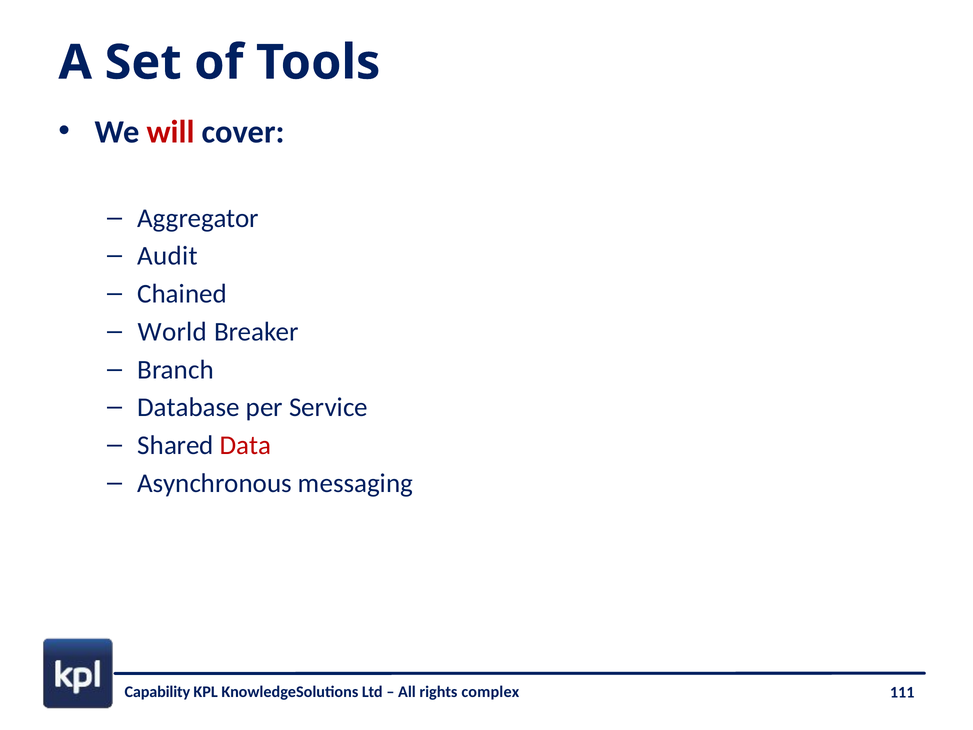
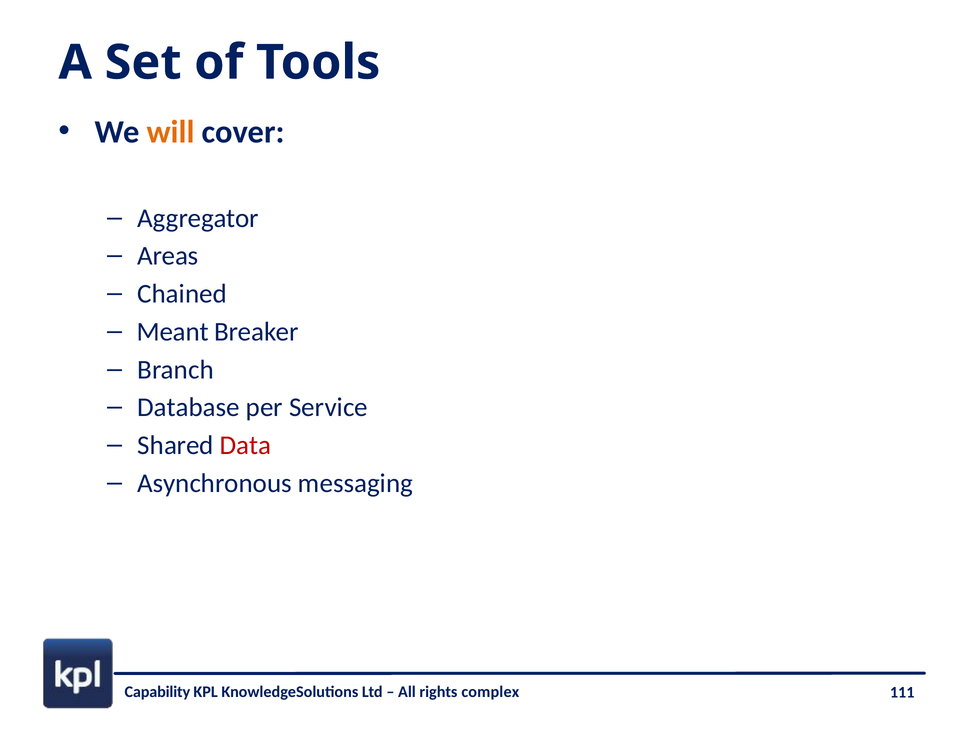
will colour: red -> orange
Audit: Audit -> Areas
World: World -> Meant
